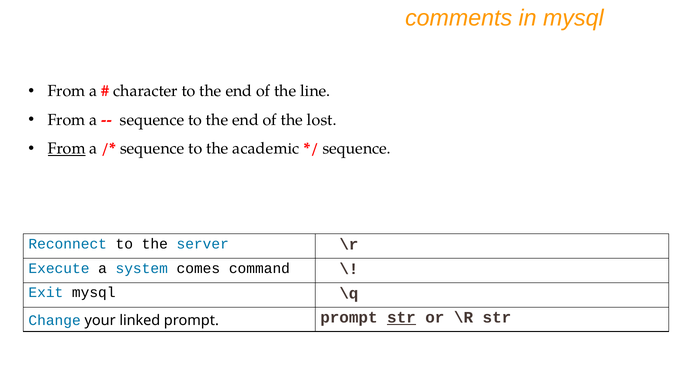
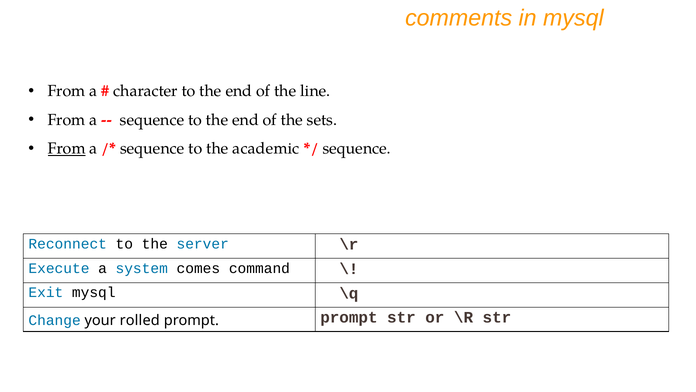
lost: lost -> sets
linked: linked -> rolled
str at (401, 317) underline: present -> none
